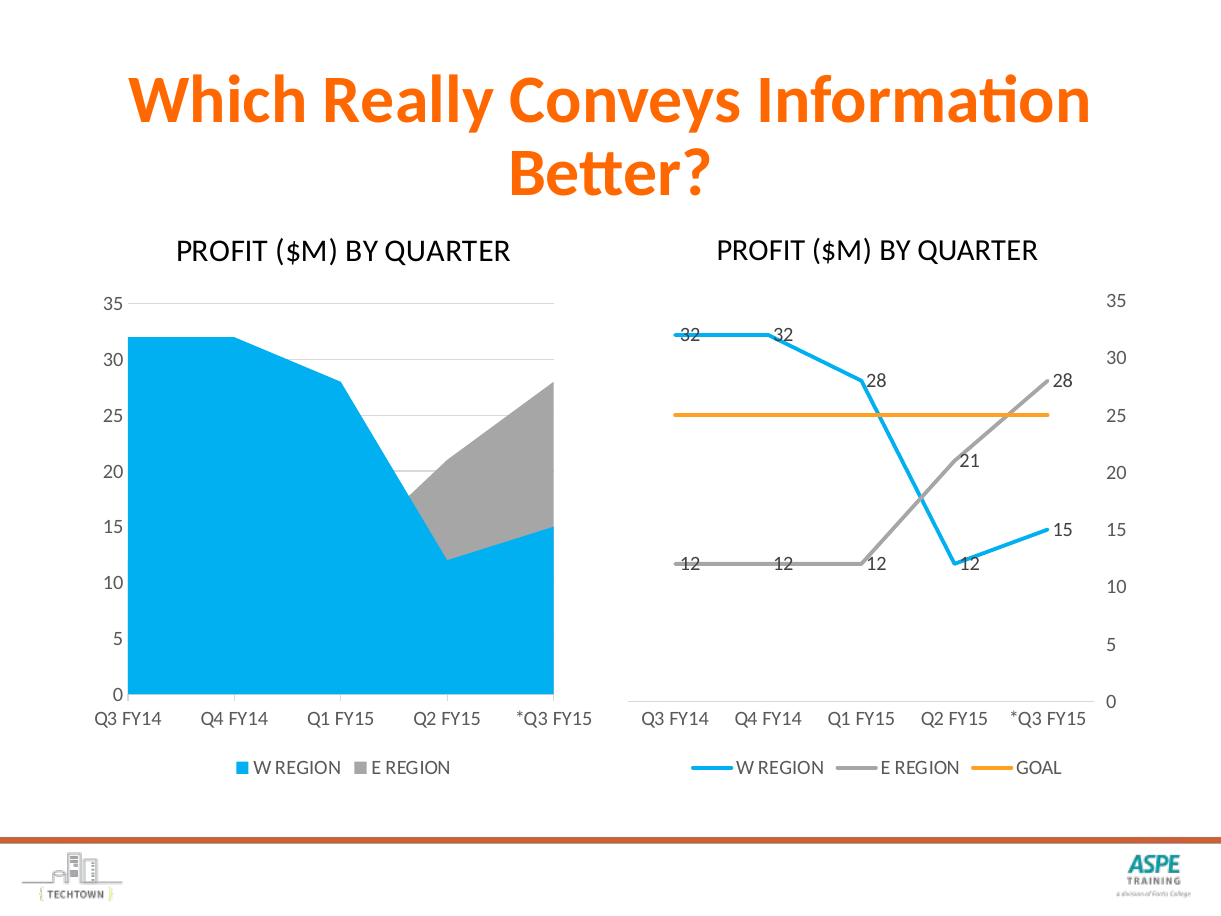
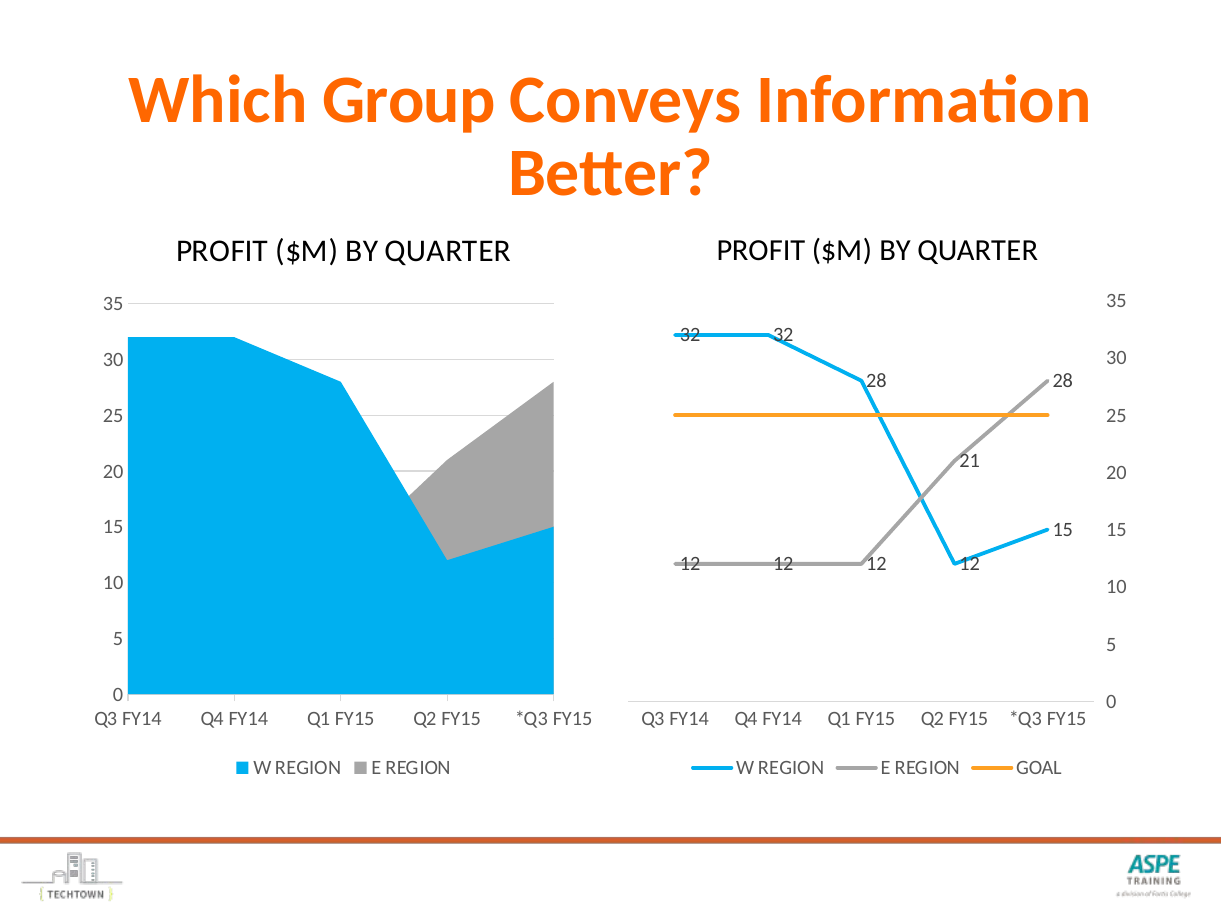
Really: Really -> Group
